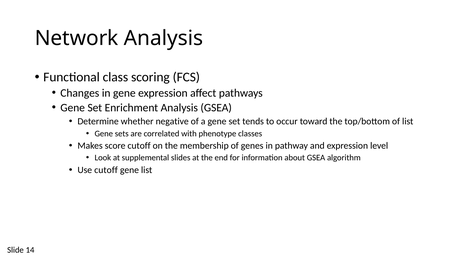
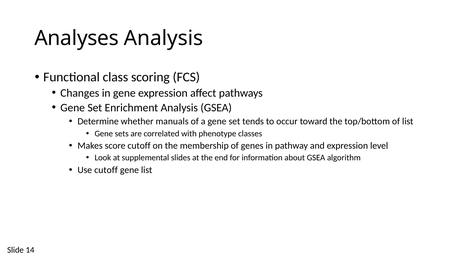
Network: Network -> Analyses
negative: negative -> manuals
